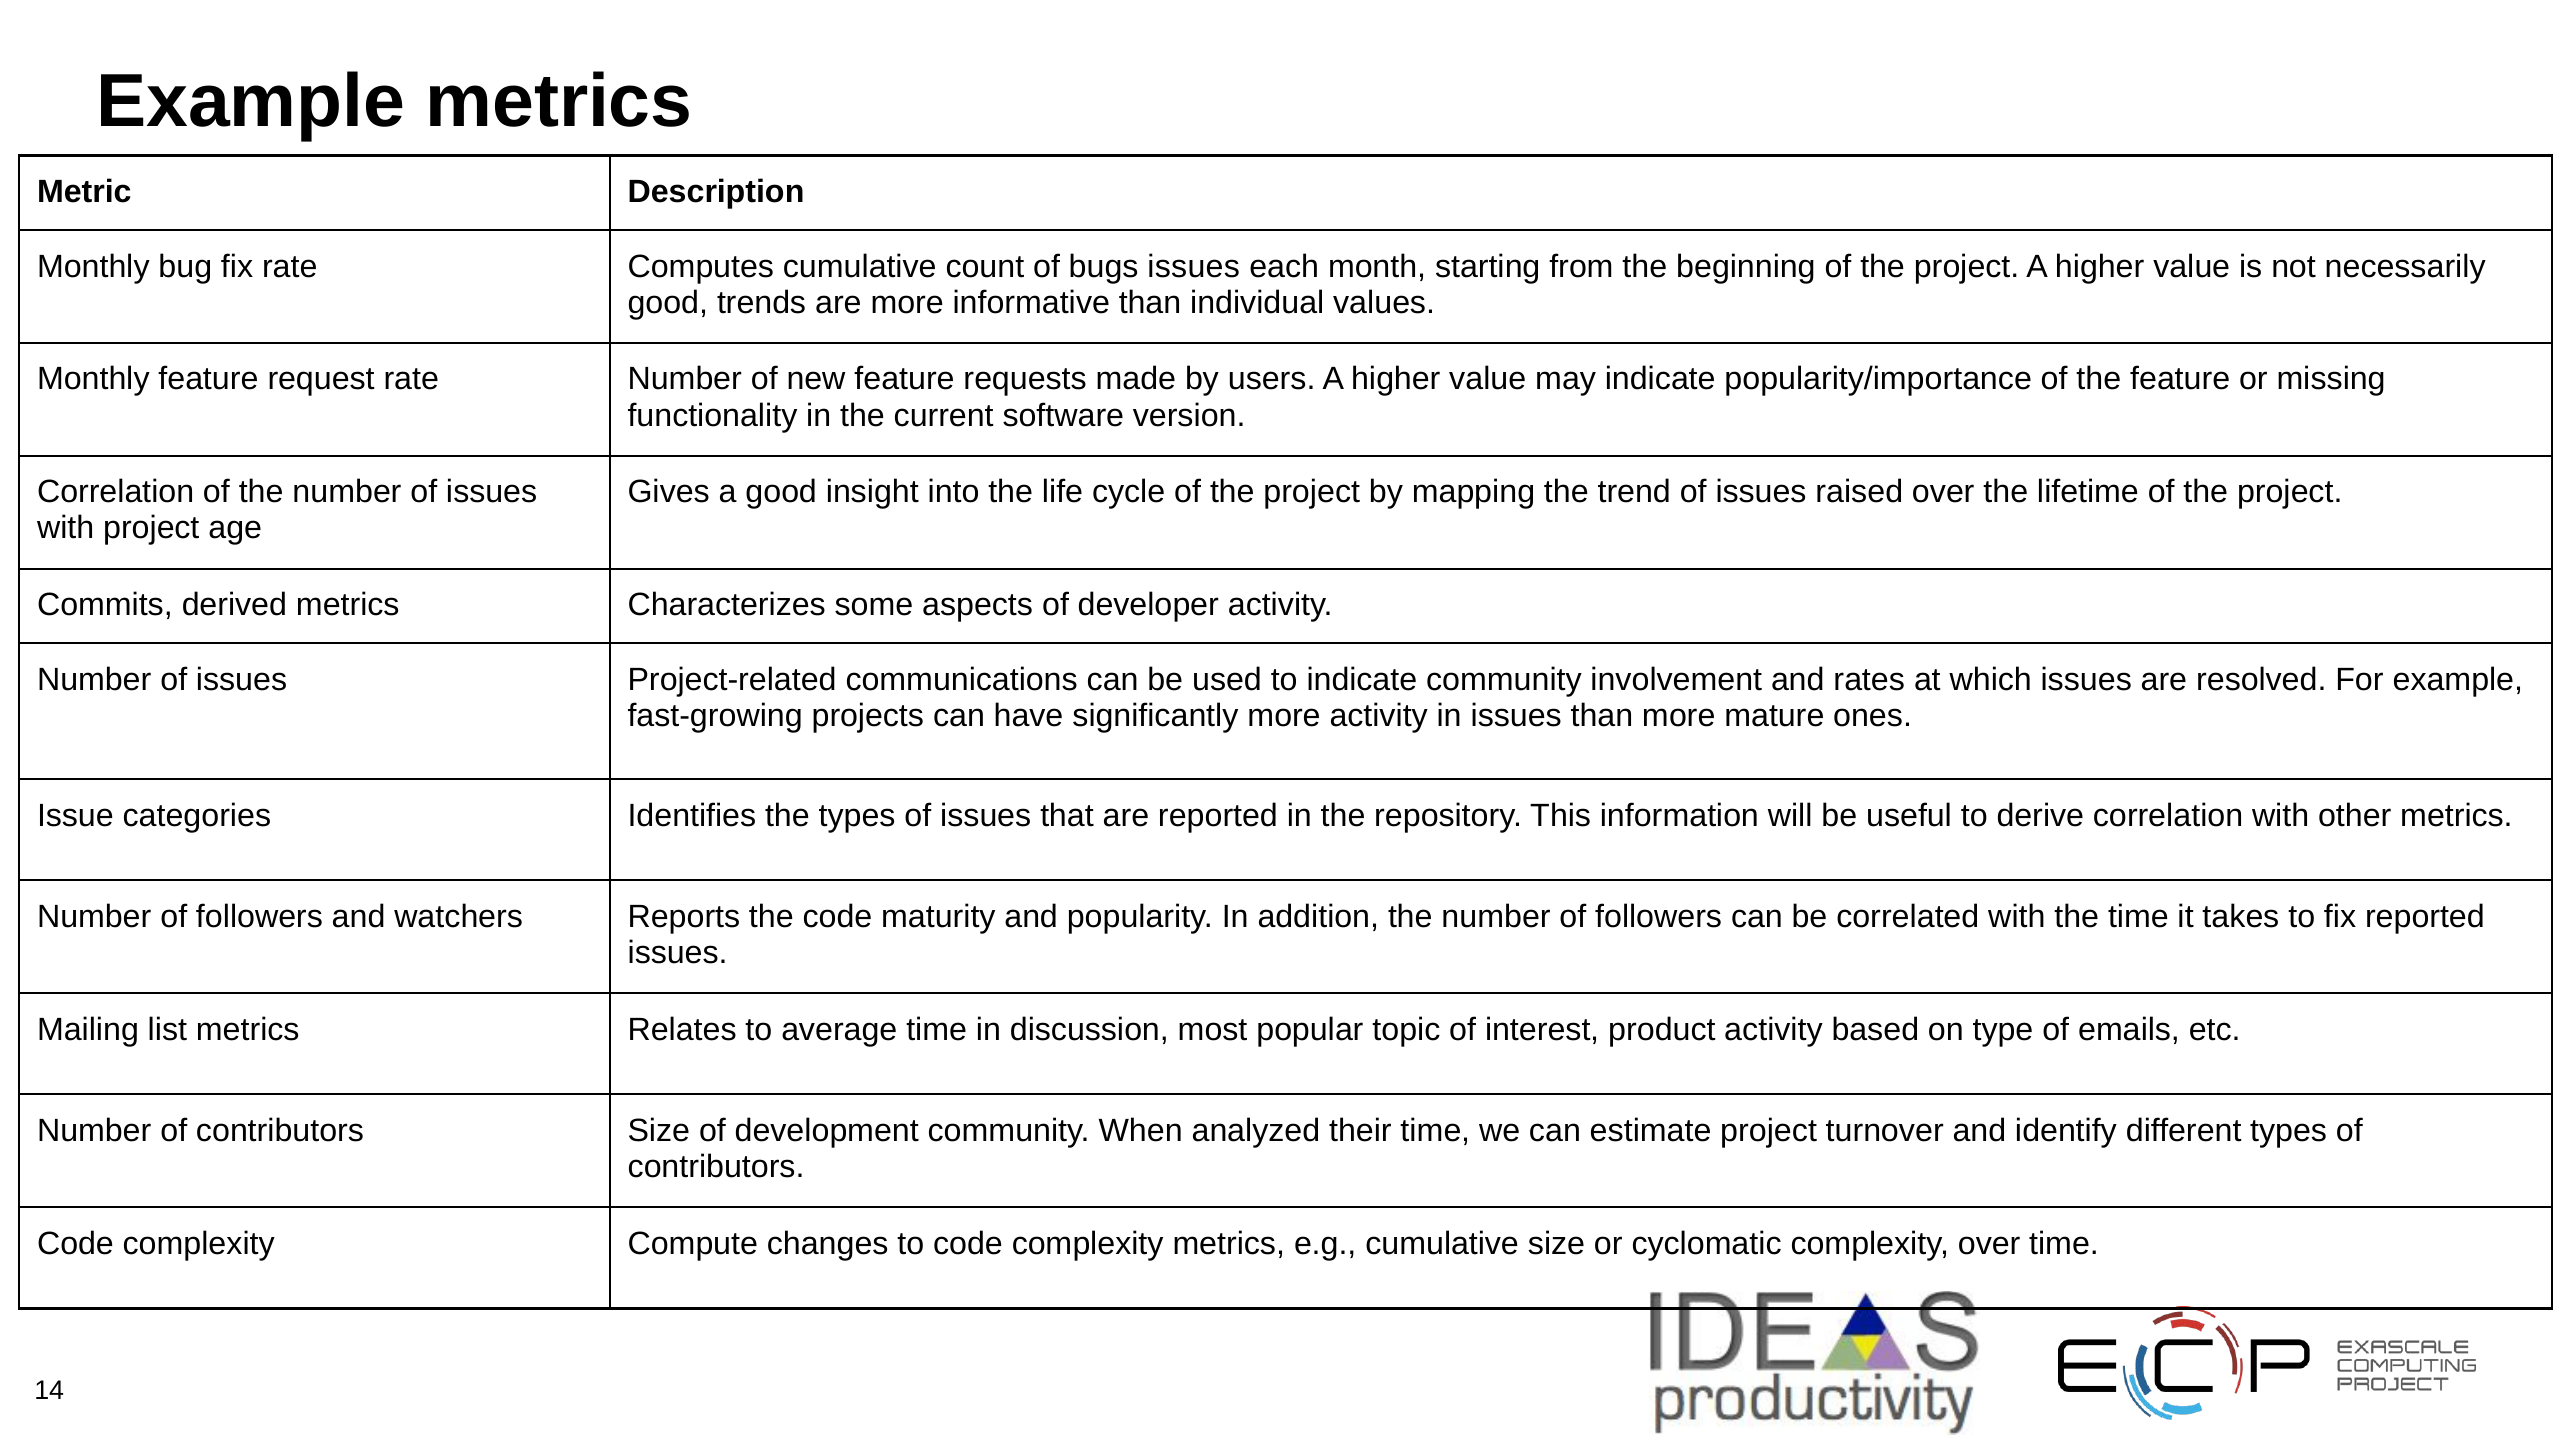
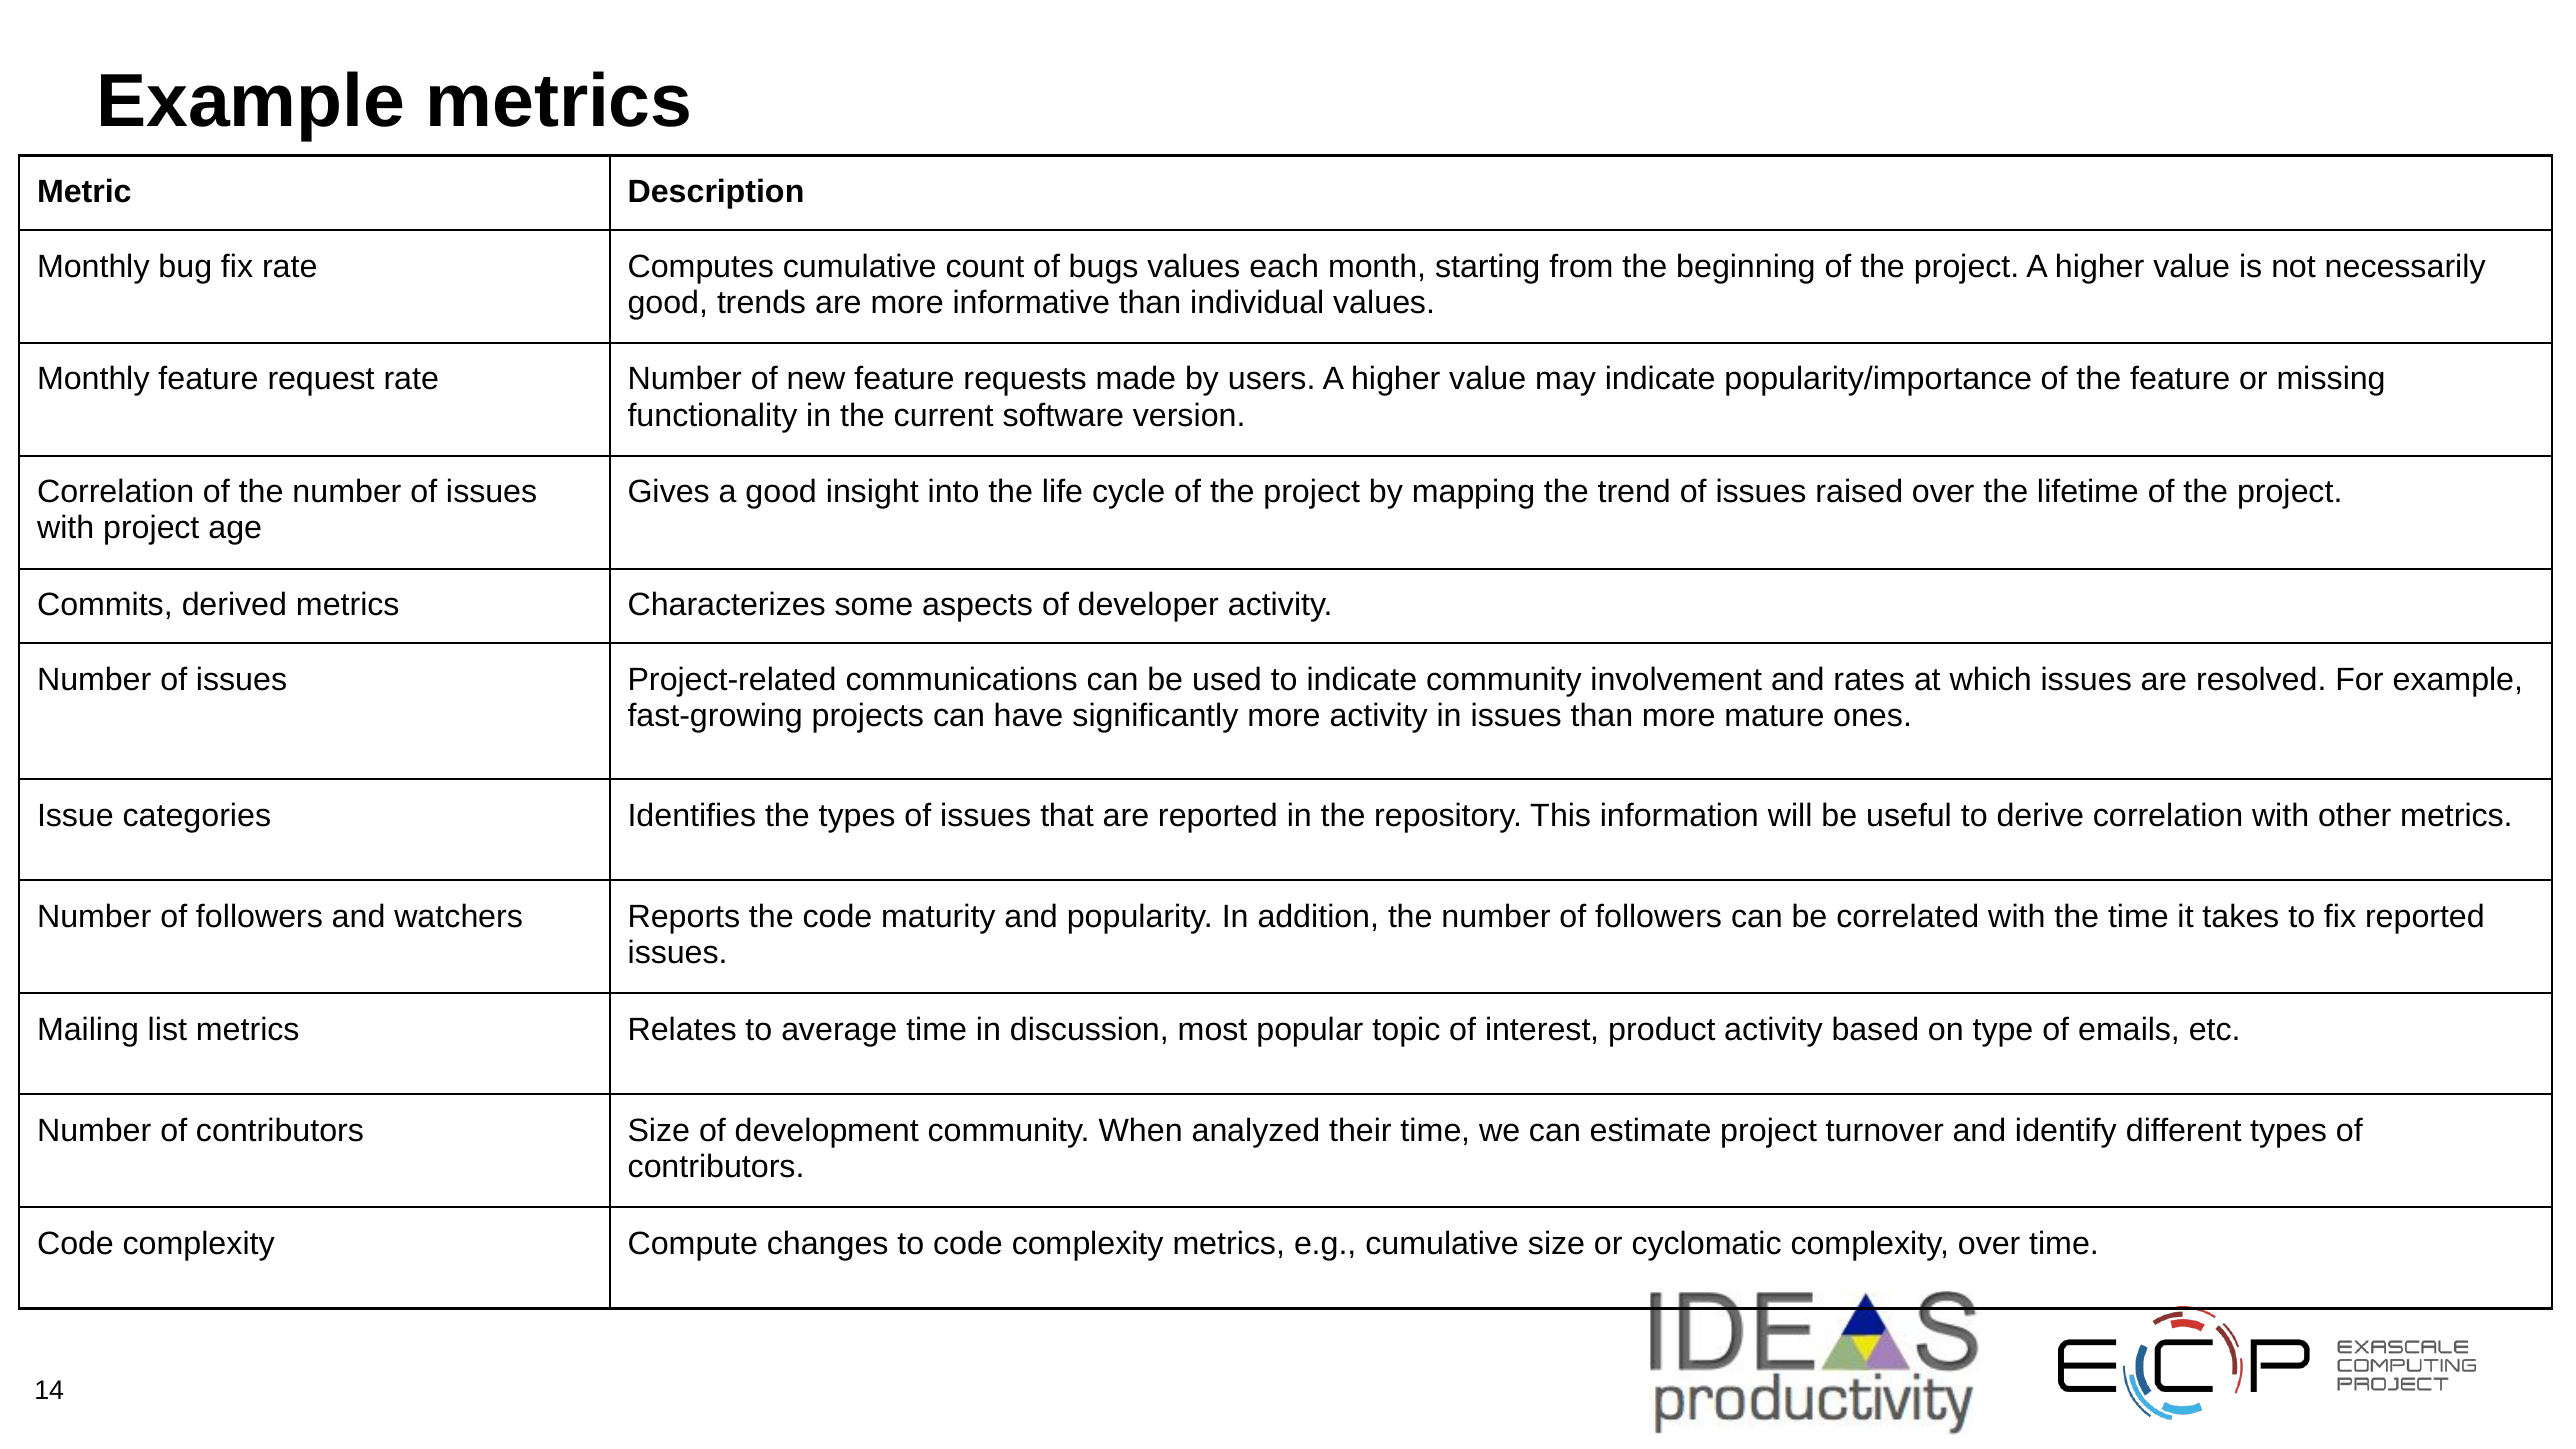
bugs issues: issues -> values
